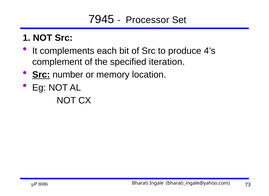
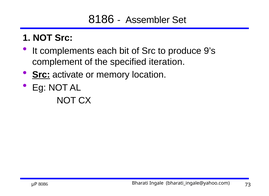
7945: 7945 -> 8186
Processor: Processor -> Assembler
4’s: 4’s -> 9’s
number: number -> activate
